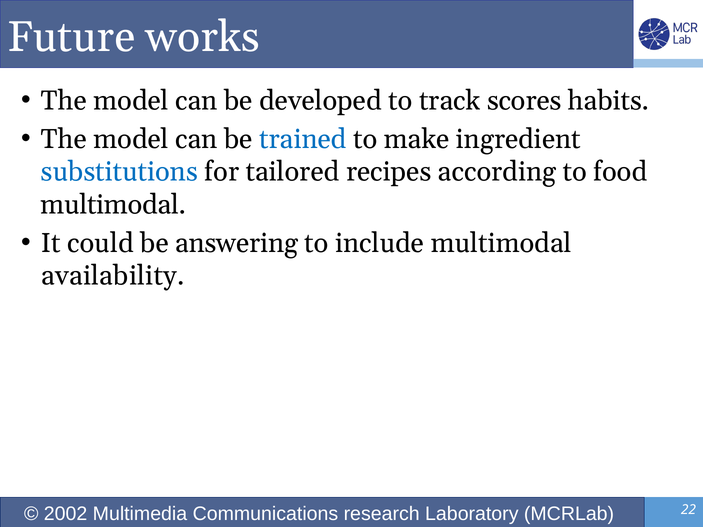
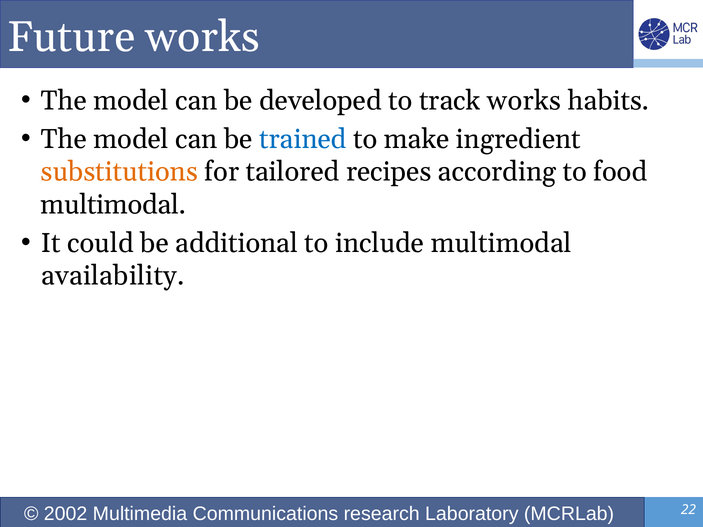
track scores: scores -> works
substitutions colour: blue -> orange
answering: answering -> additional
